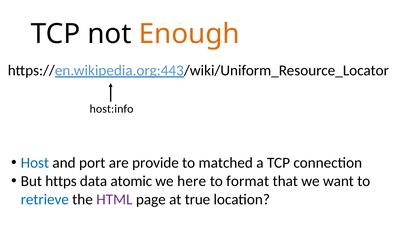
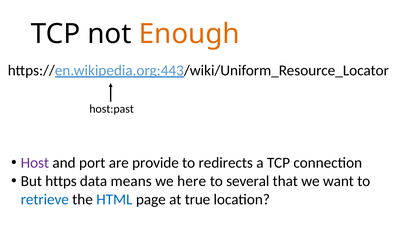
host:info: host:info -> host:past
Host colour: blue -> purple
matched: matched -> redirects
atomic: atomic -> means
format: format -> several
HTML colour: purple -> blue
